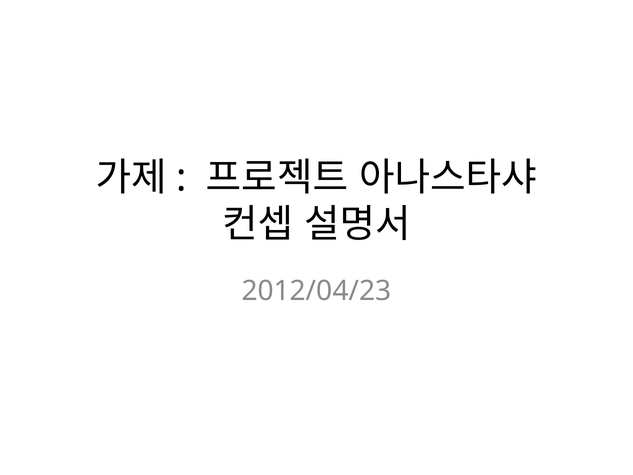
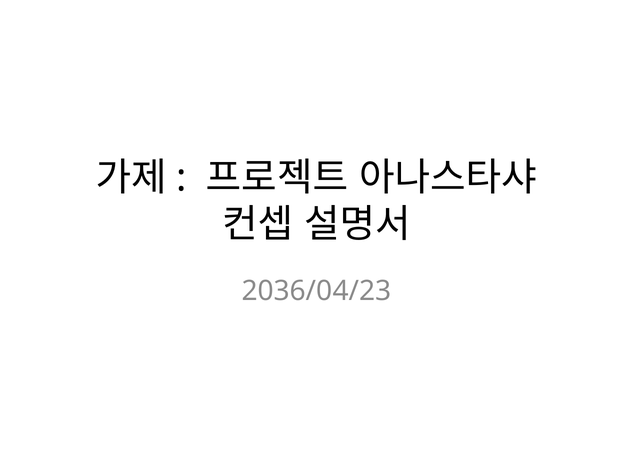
2012/04/23: 2012/04/23 -> 2036/04/23
